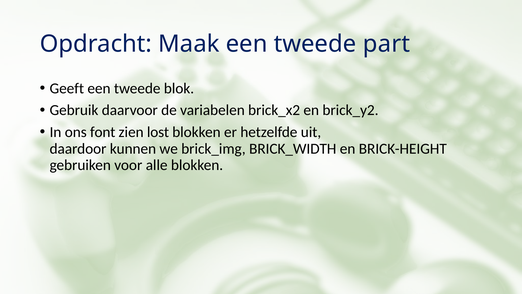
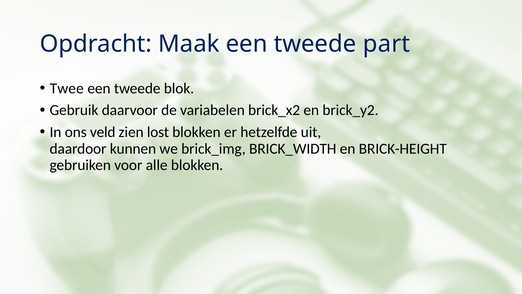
Geeft: Geeft -> Twee
font: font -> veld
